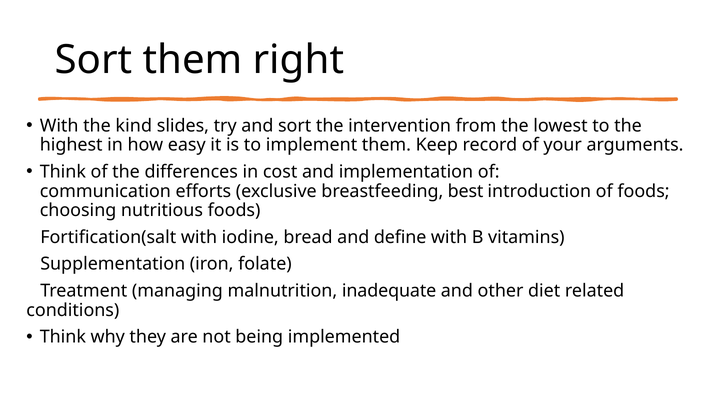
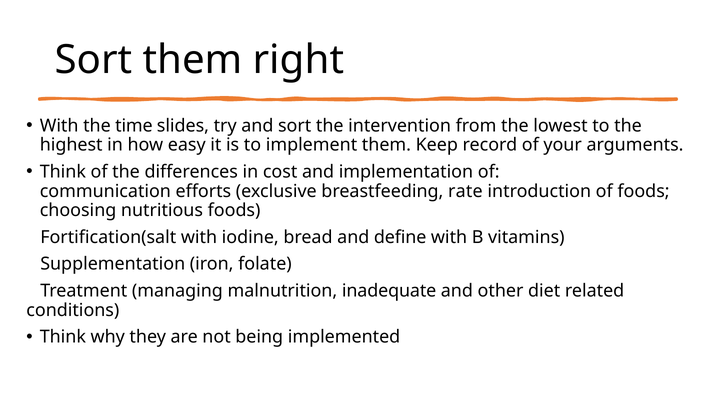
kind: kind -> time
best: best -> rate
